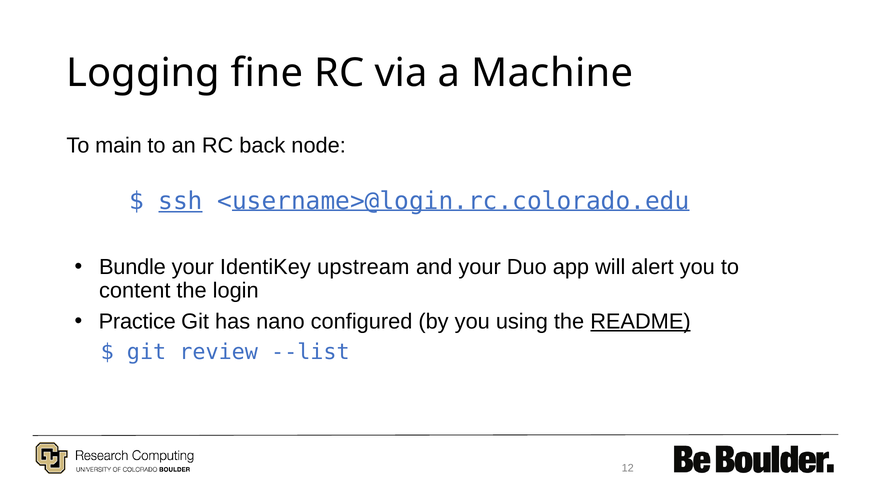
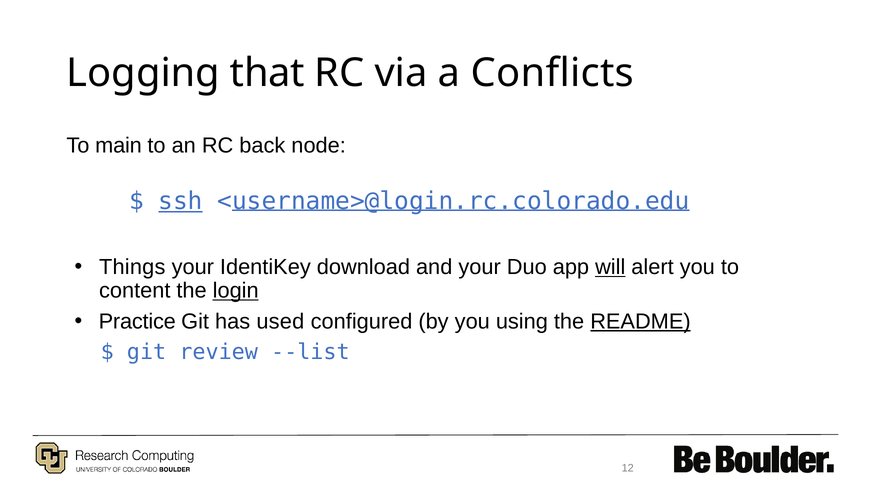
fine: fine -> that
Machine: Machine -> Conflicts
Bundle: Bundle -> Things
upstream: upstream -> download
will underline: none -> present
login underline: none -> present
nano: nano -> used
